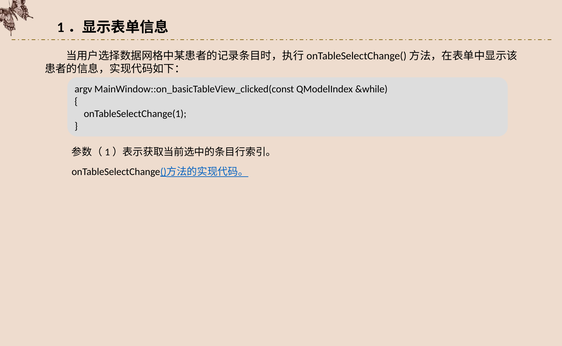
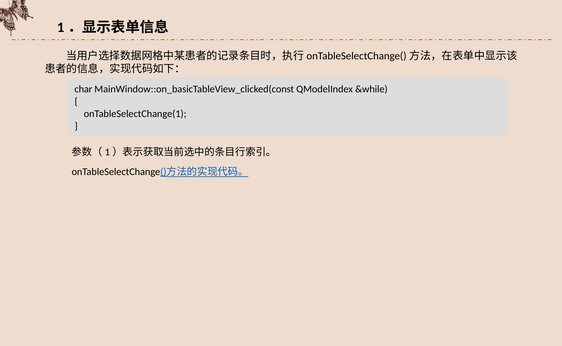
argv: argv -> char
